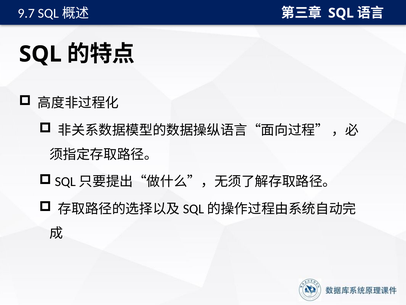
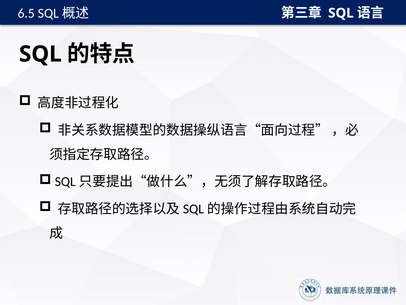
9.7: 9.7 -> 6.5
